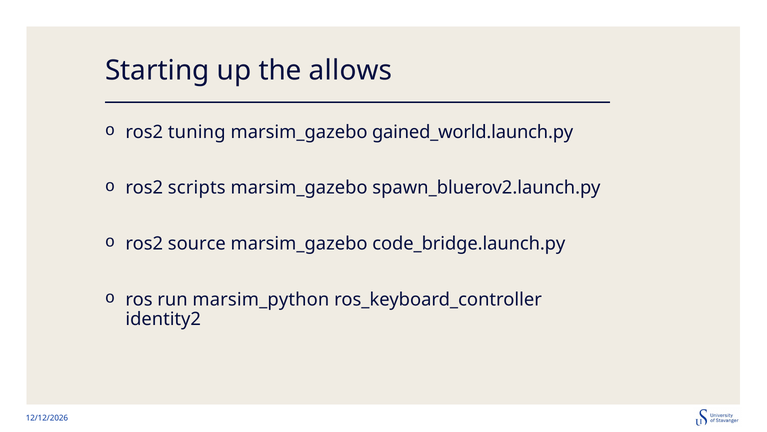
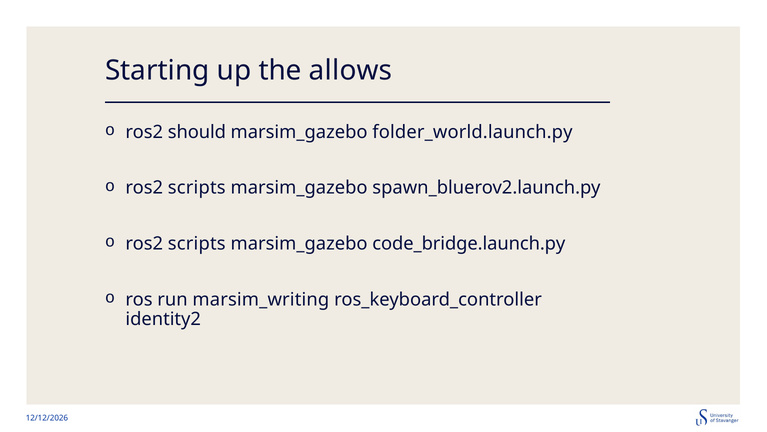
tuning: tuning -> should
gained_world.launch.py: gained_world.launch.py -> folder_world.launch.py
source at (197, 243): source -> scripts
marsim_python: marsim_python -> marsim_writing
